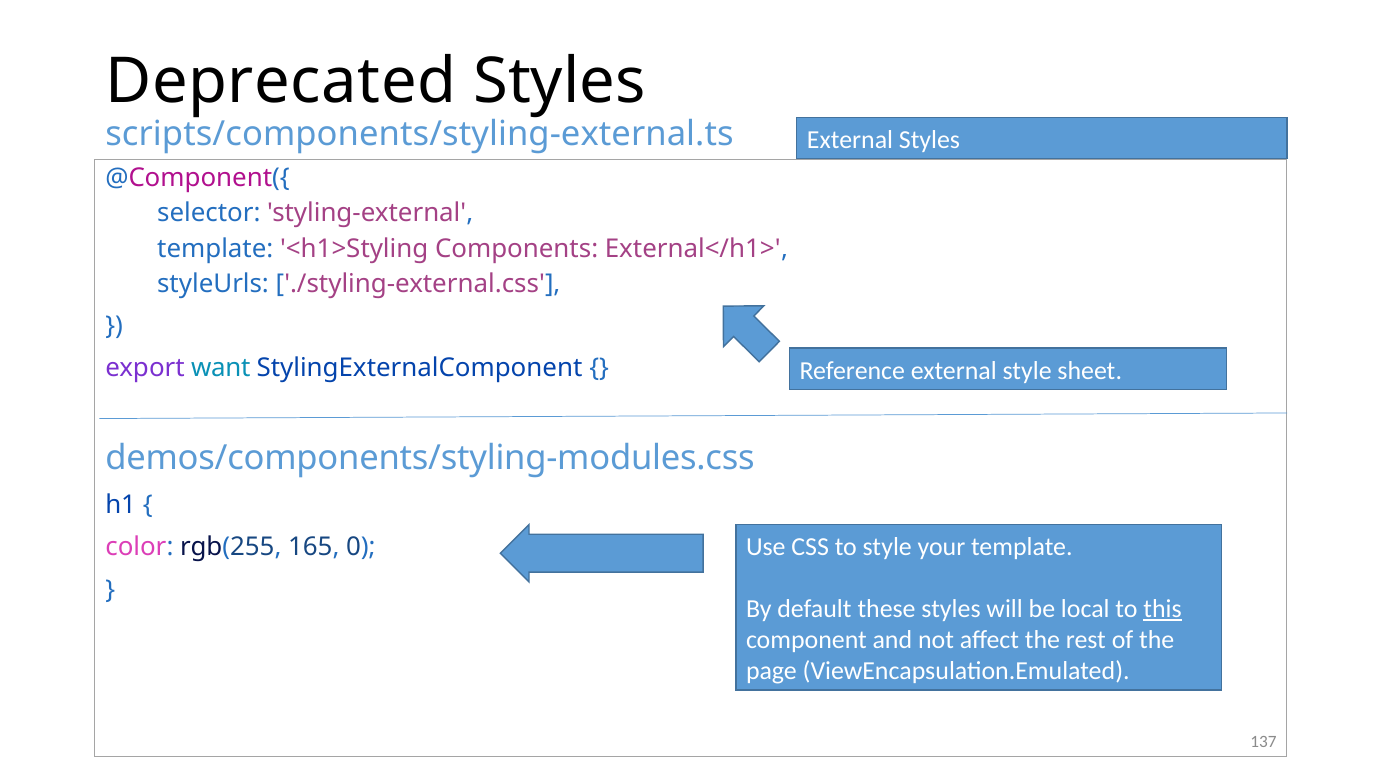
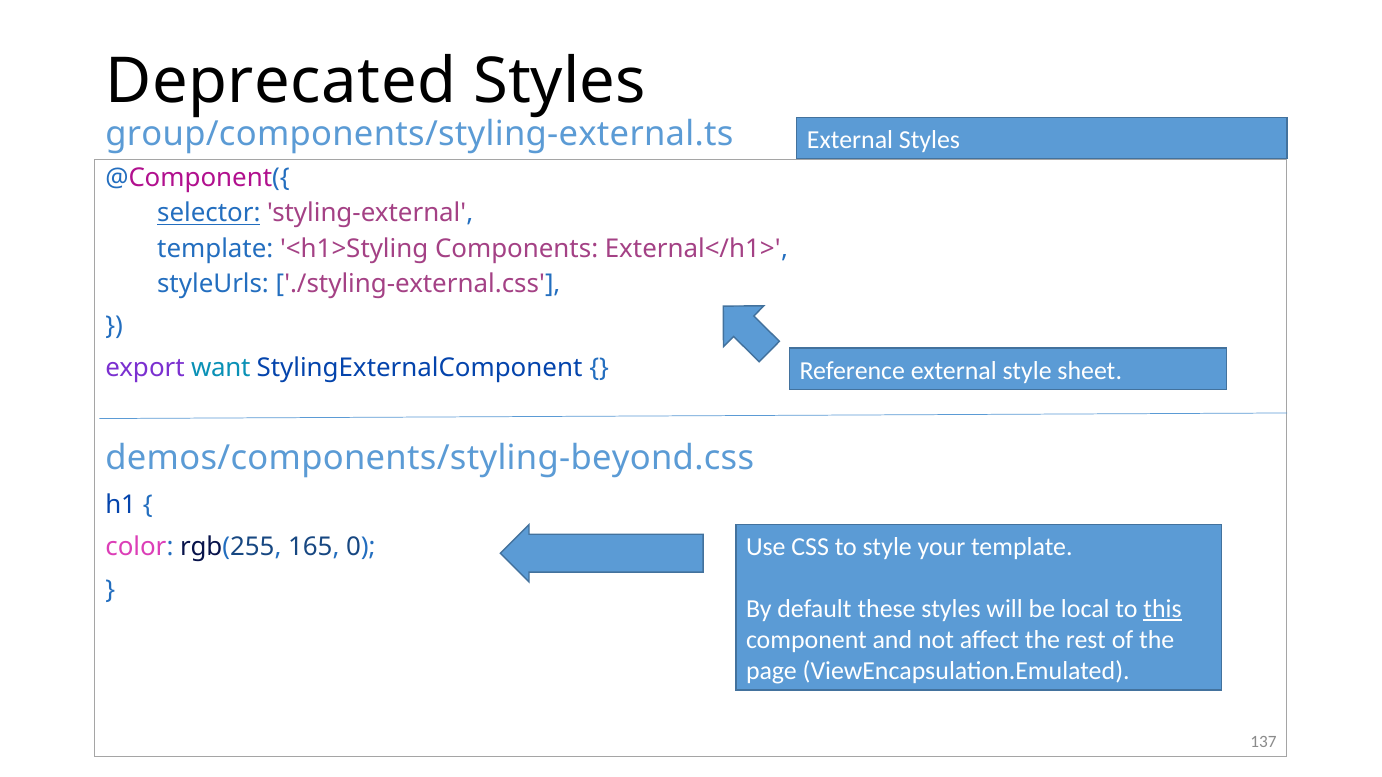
scripts/components/styling-external.ts: scripts/components/styling-external.ts -> group/components/styling-external.ts
selector underline: none -> present
demos/components/styling-modules.css: demos/components/styling-modules.css -> demos/components/styling-beyond.css
